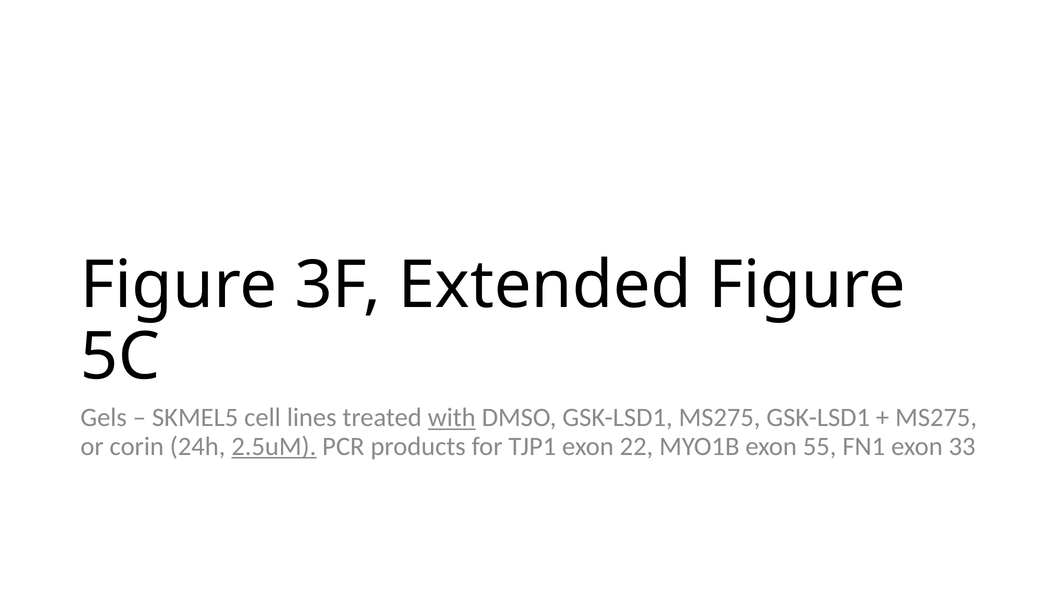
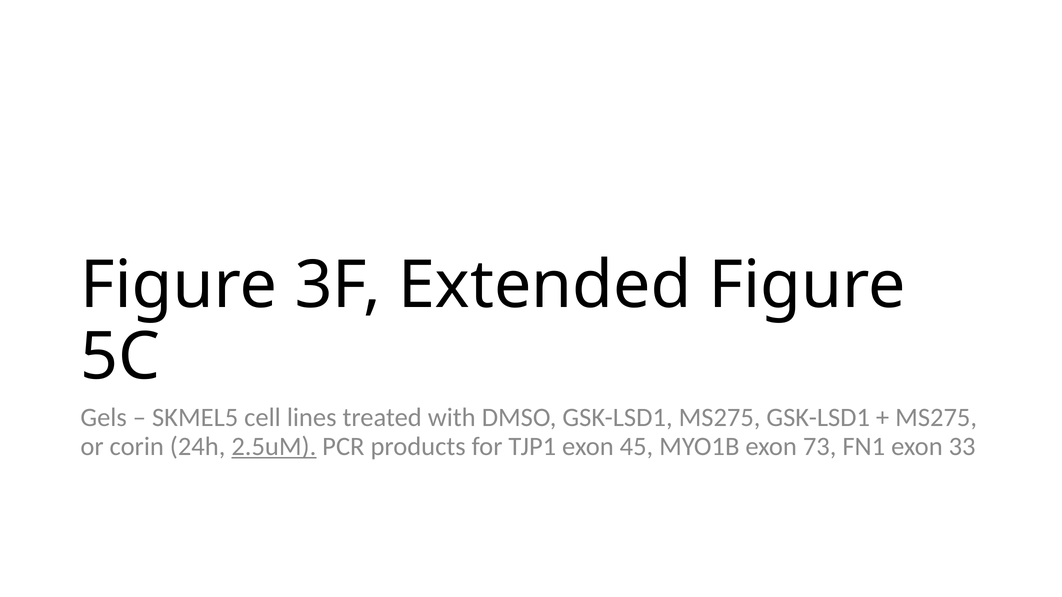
with underline: present -> none
22: 22 -> 45
55: 55 -> 73
